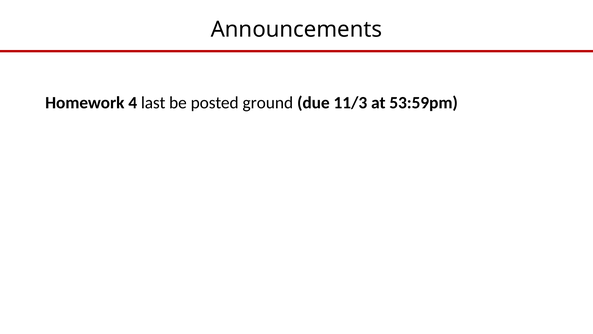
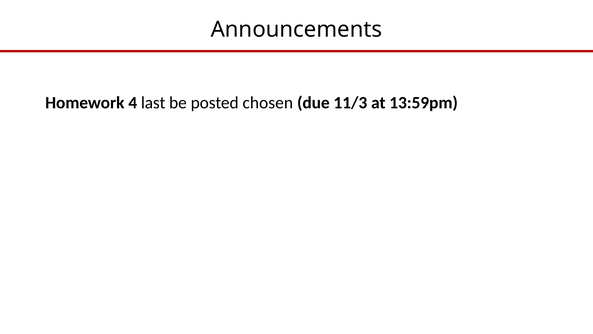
ground: ground -> chosen
53:59pm: 53:59pm -> 13:59pm
